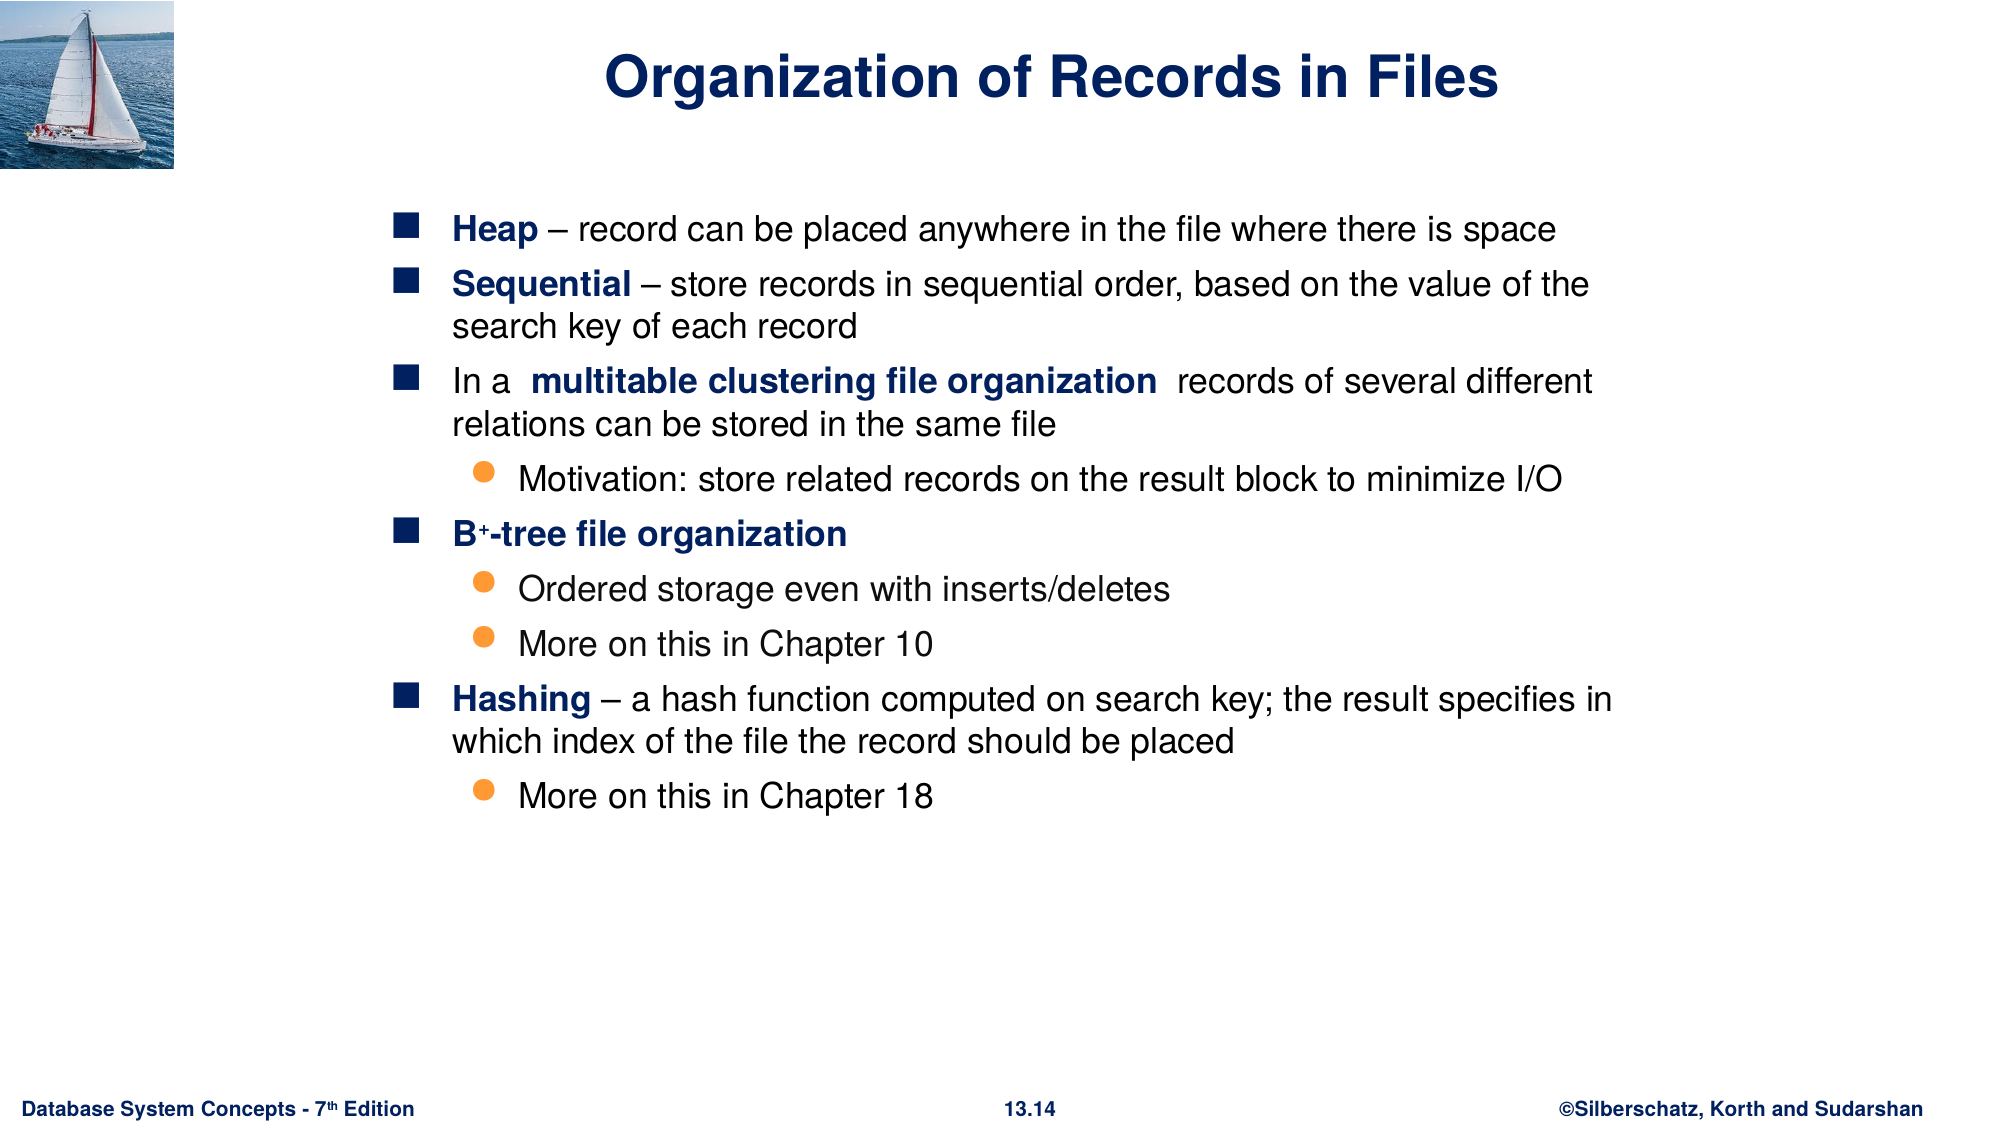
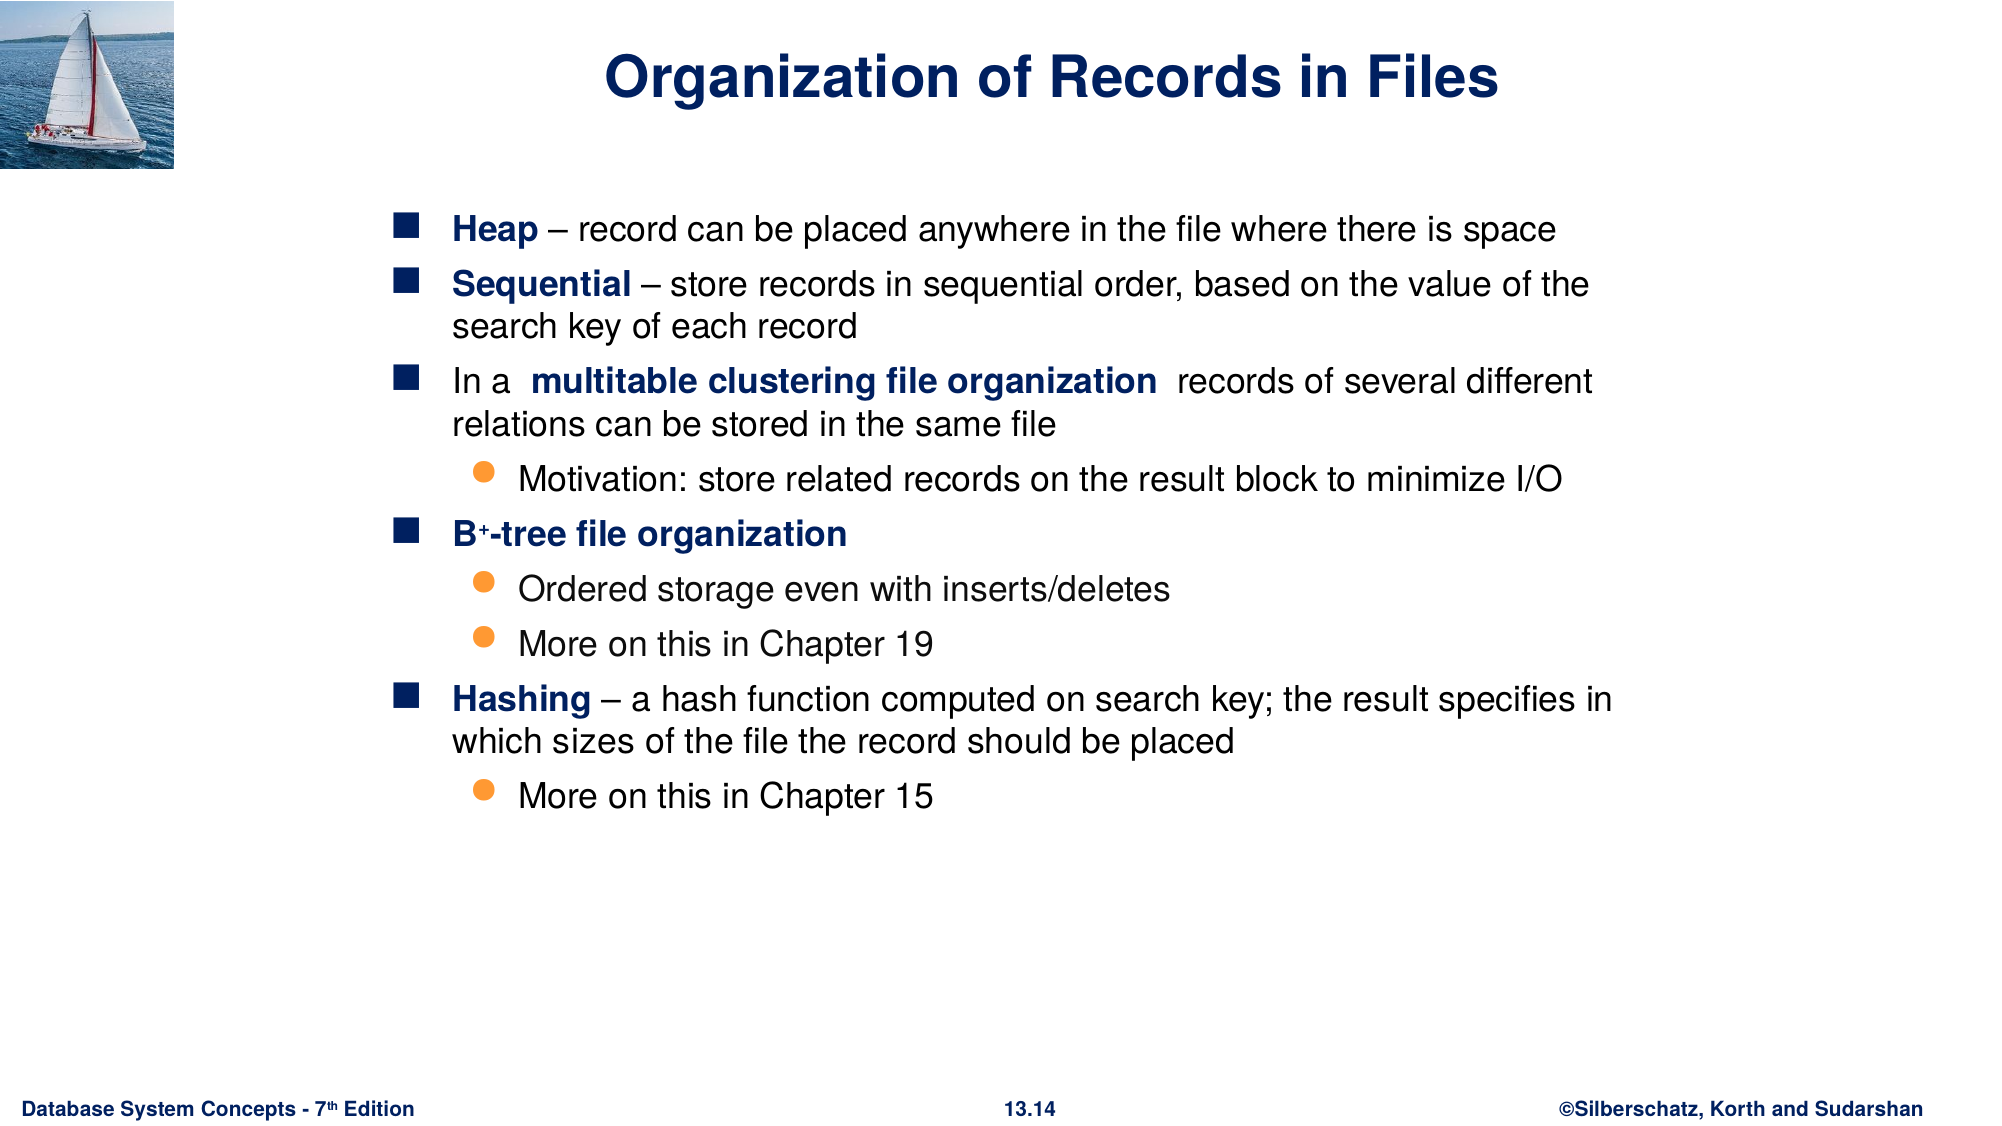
10: 10 -> 19
index: index -> sizes
18: 18 -> 15
